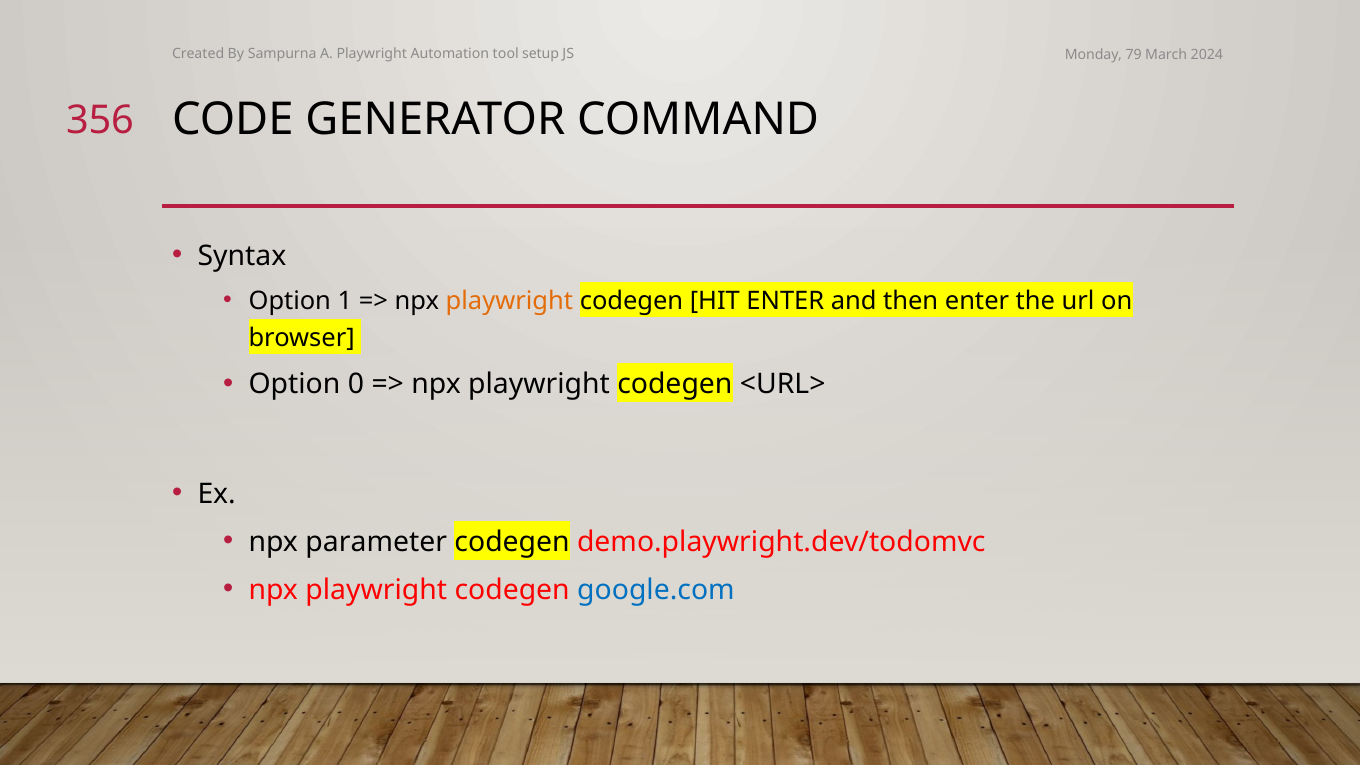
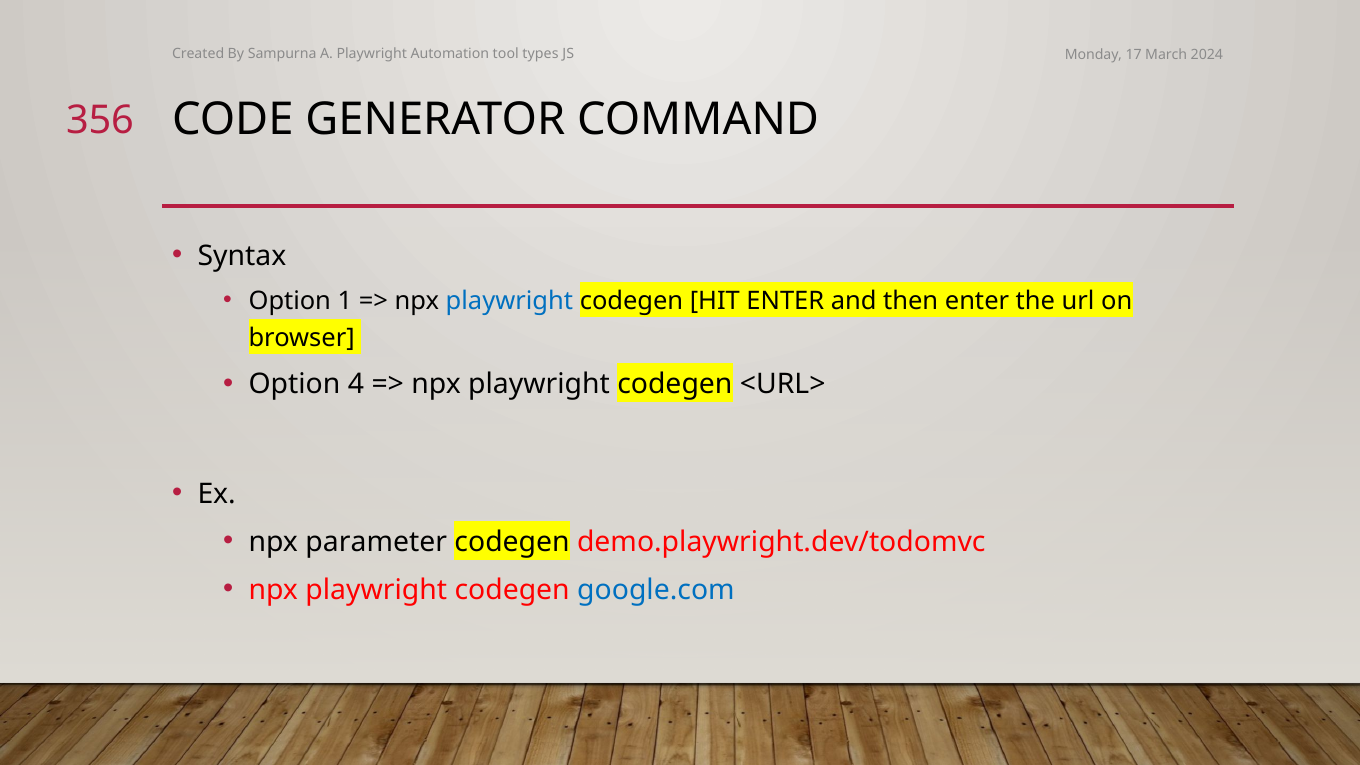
setup: setup -> types
79: 79 -> 17
playwright at (509, 301) colour: orange -> blue
0: 0 -> 4
